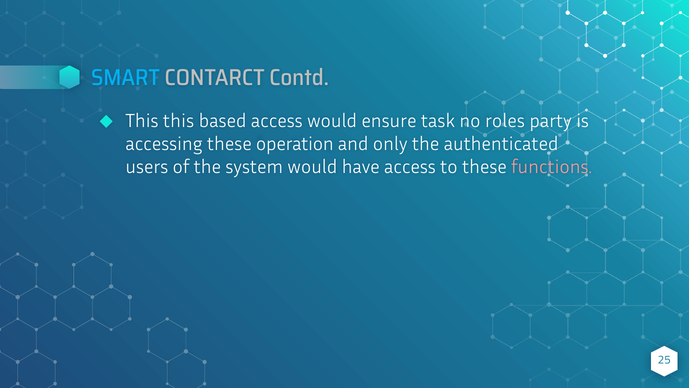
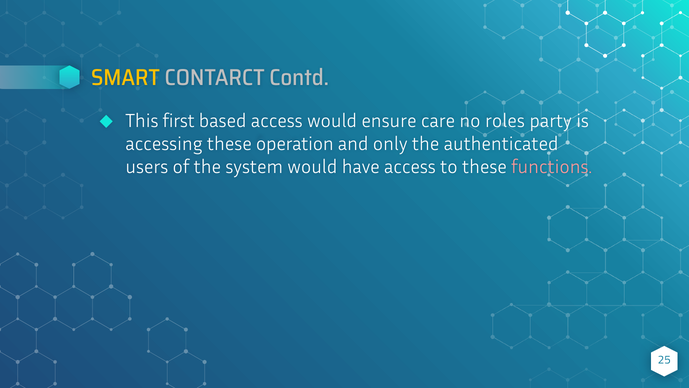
SMART colour: light blue -> yellow
This this: this -> first
task: task -> care
